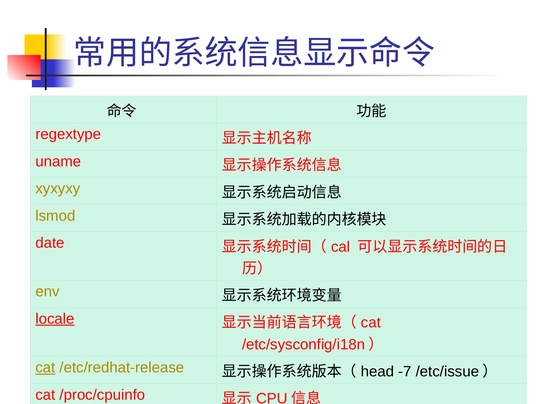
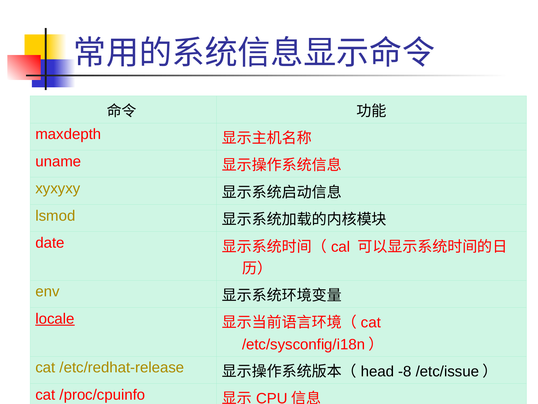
regextype: regextype -> maxdepth
cat at (45, 367) underline: present -> none
-7: -7 -> -8
